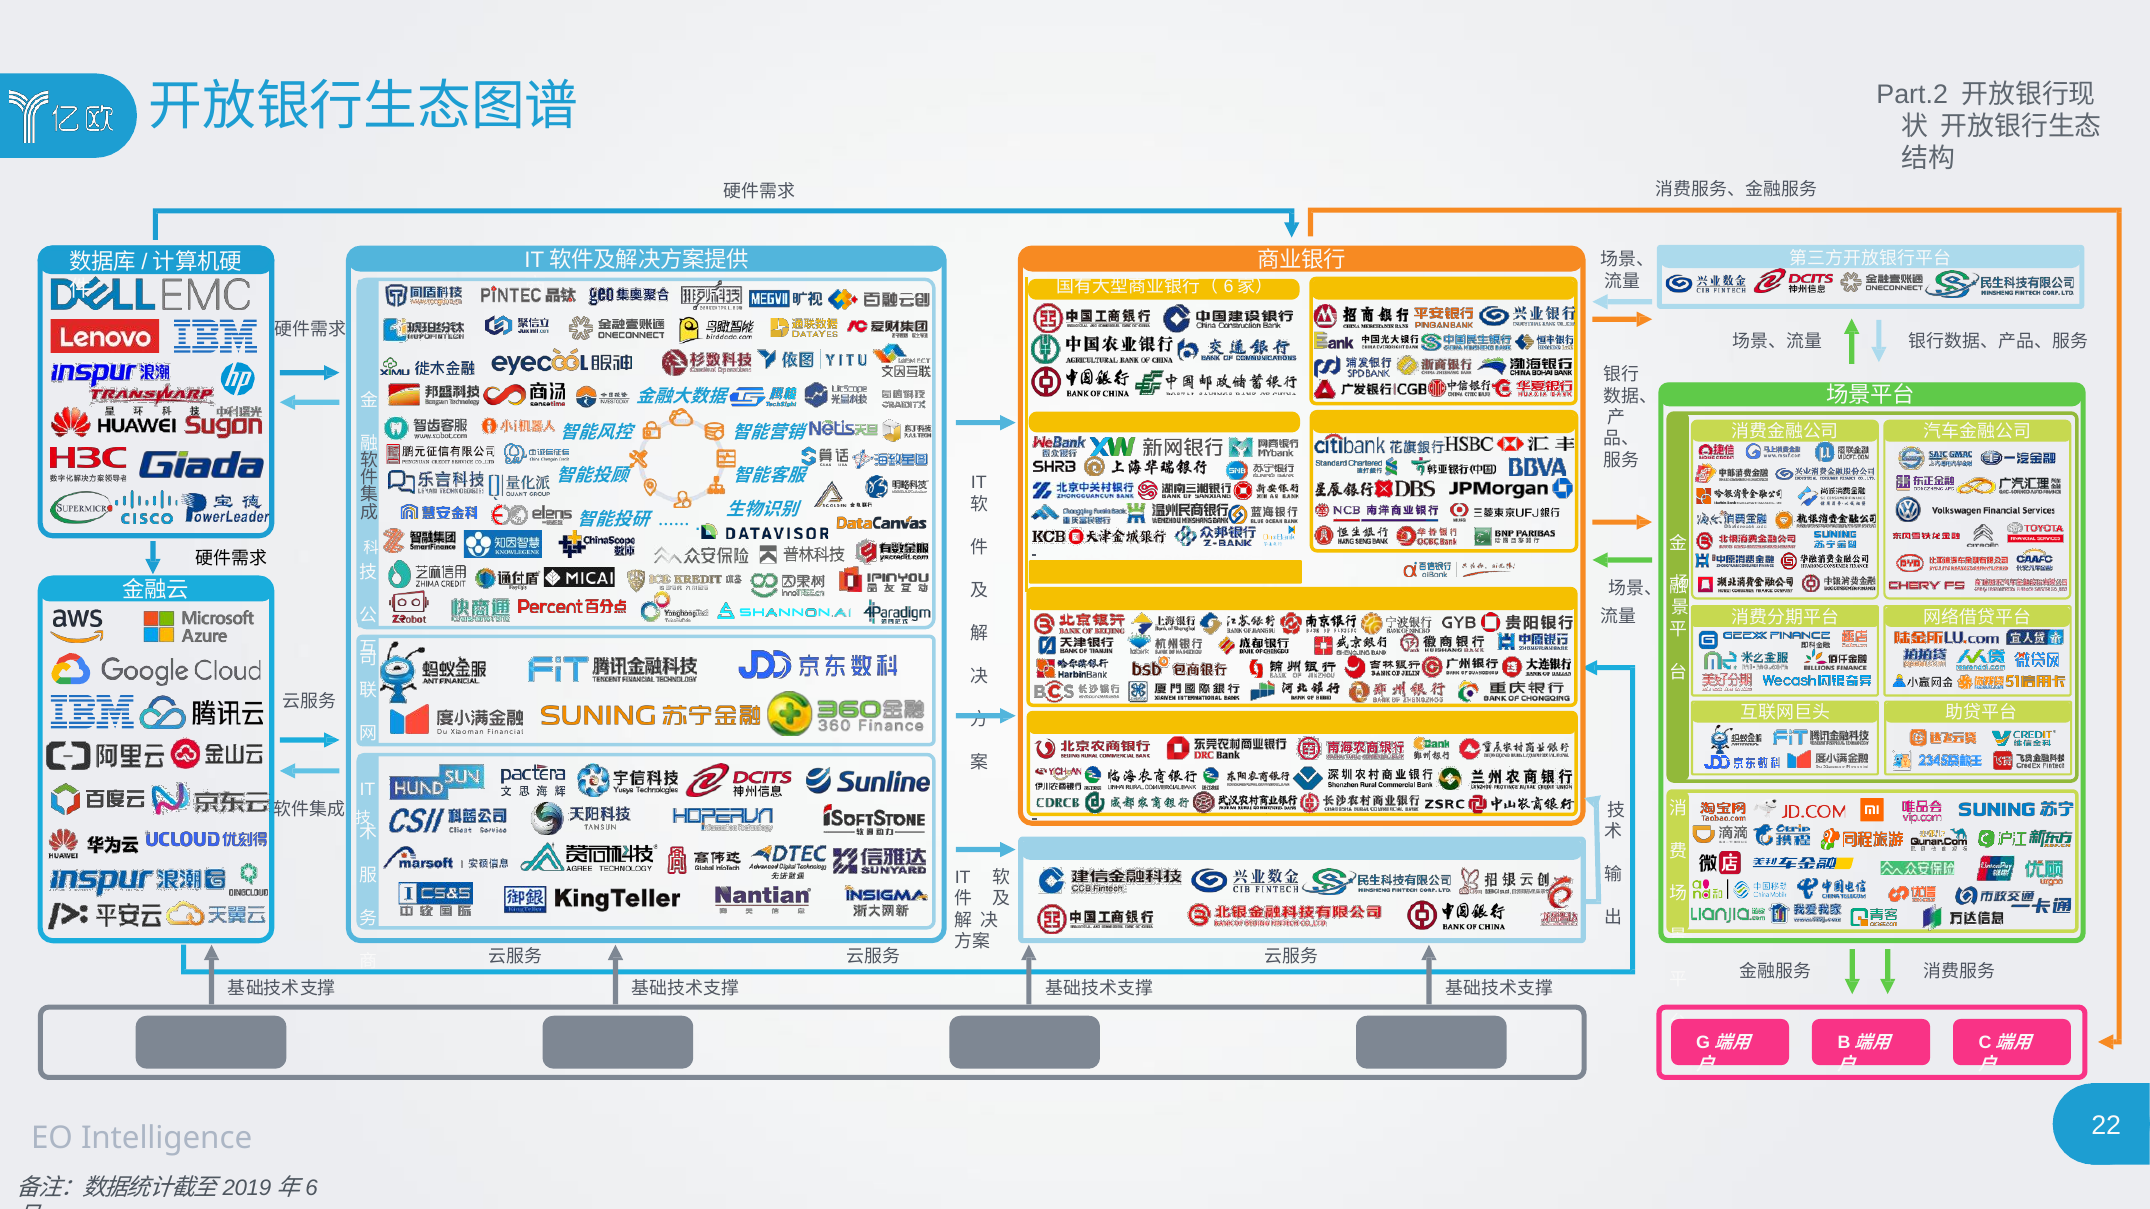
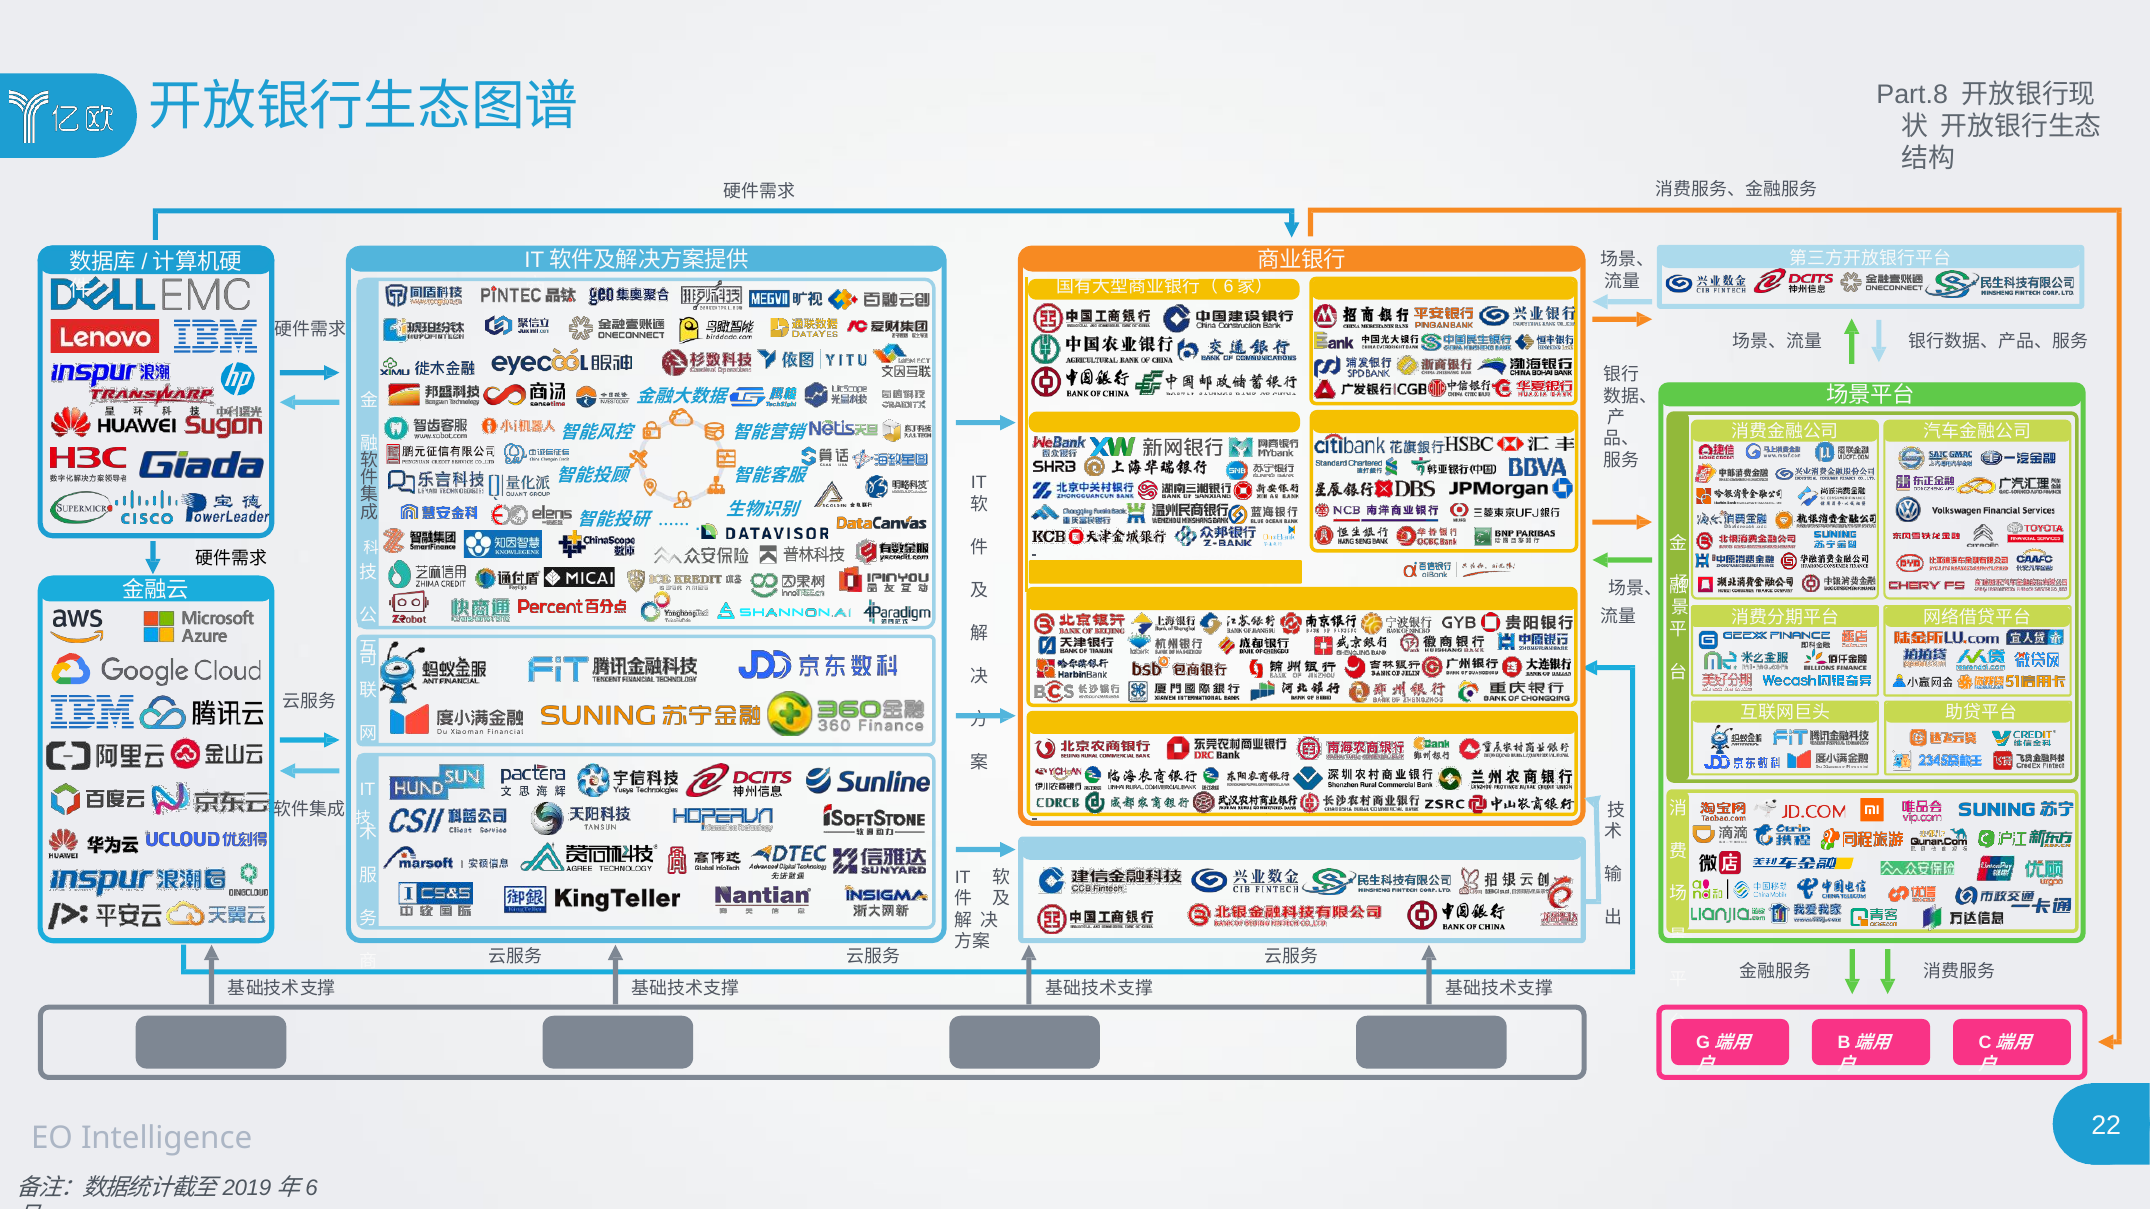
Part.2: Part.2 -> Part.8
